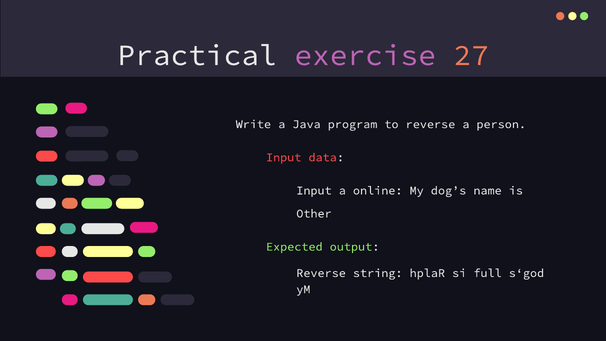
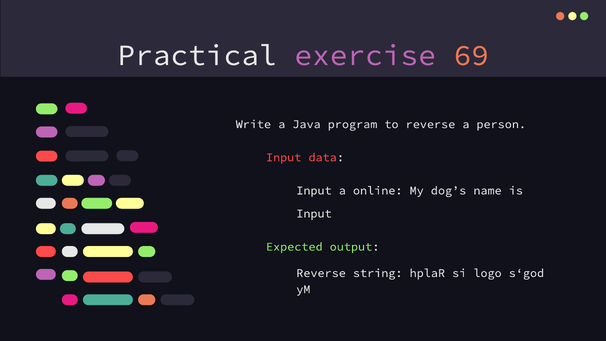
27: 27 -> 69
Other at (314, 214): Other -> Input
full: full -> logo
